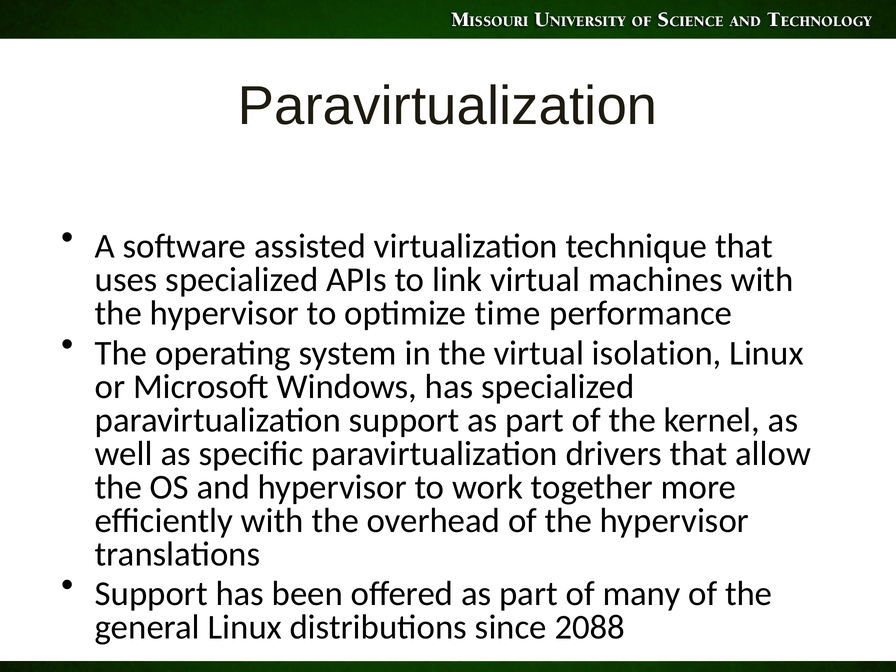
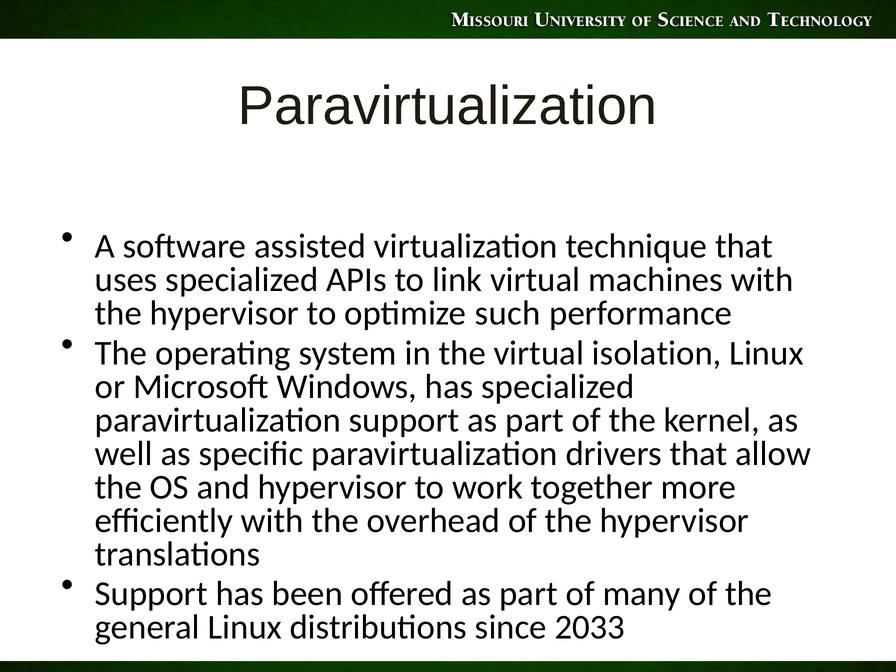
time: time -> such
2088: 2088 -> 2033
